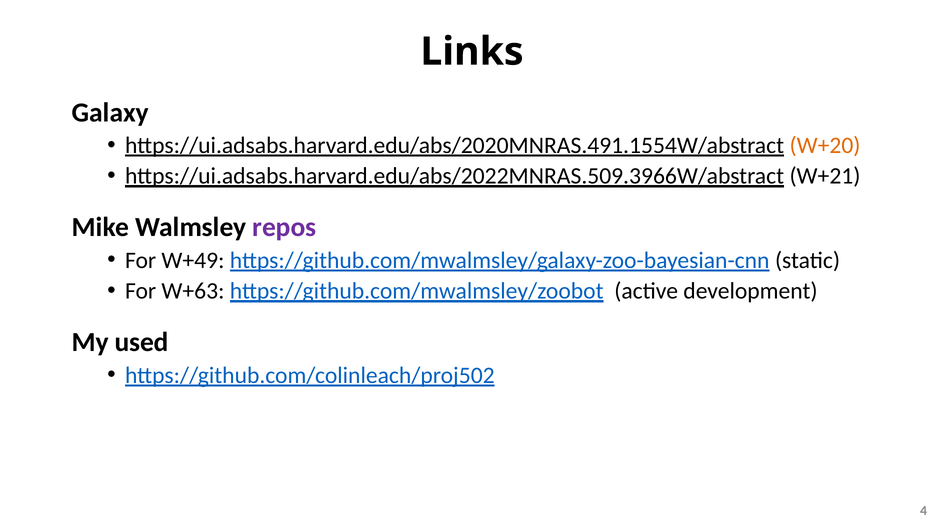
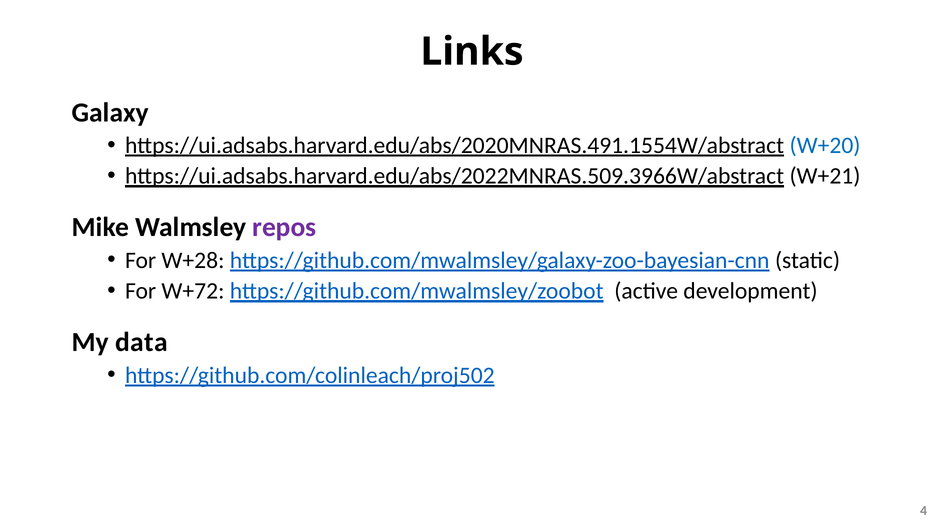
W+20 colour: orange -> blue
W+49: W+49 -> W+28
W+63: W+63 -> W+72
used: used -> data
